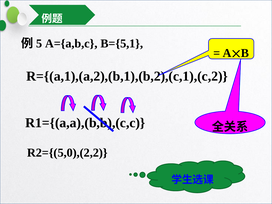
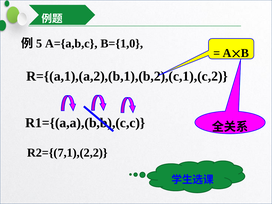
B={5,1: B={5,1 -> B={1,0
R2={(5,0),(2,2: R2={(5,0),(2,2 -> R2={(7,1),(2,2
